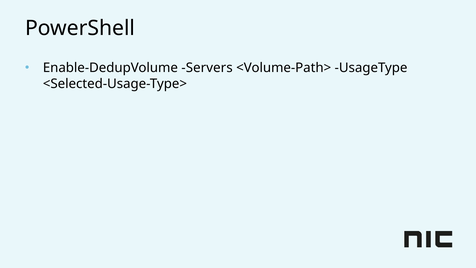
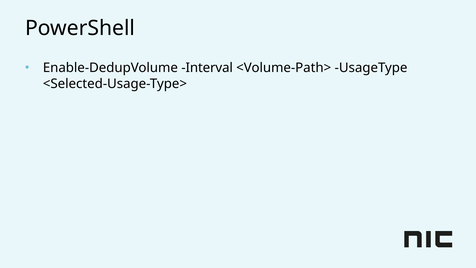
Servers: Servers -> Interval
